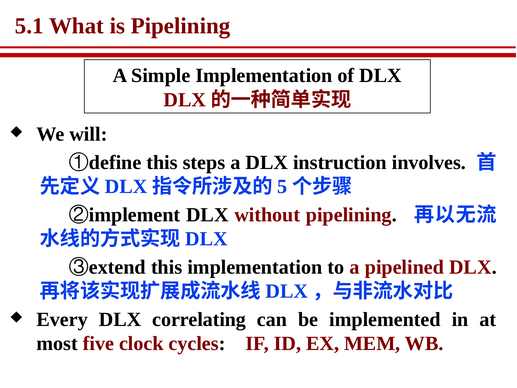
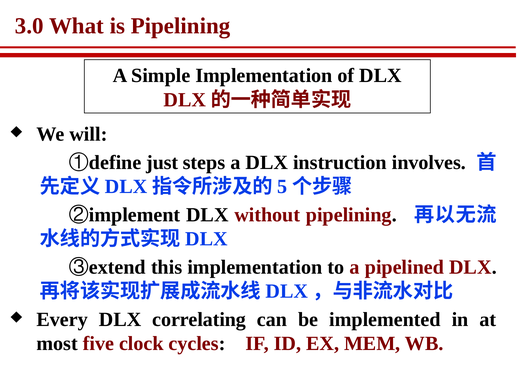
5.1: 5.1 -> 3.0
define this: this -> just
